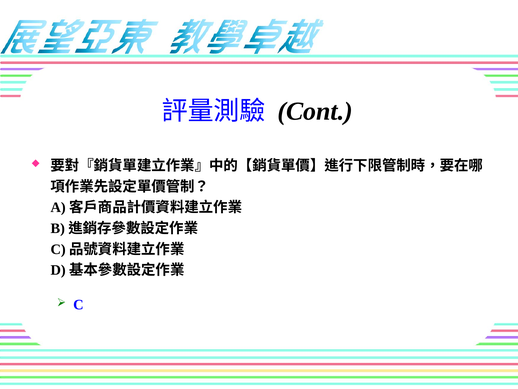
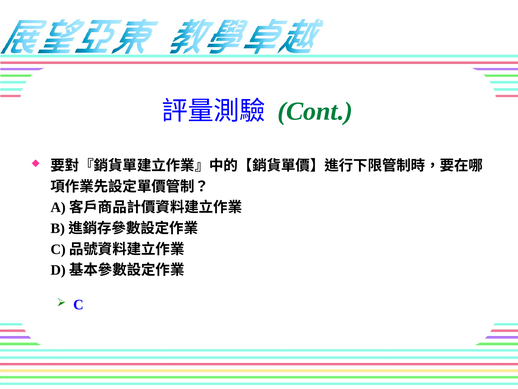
Cont colour: black -> green
